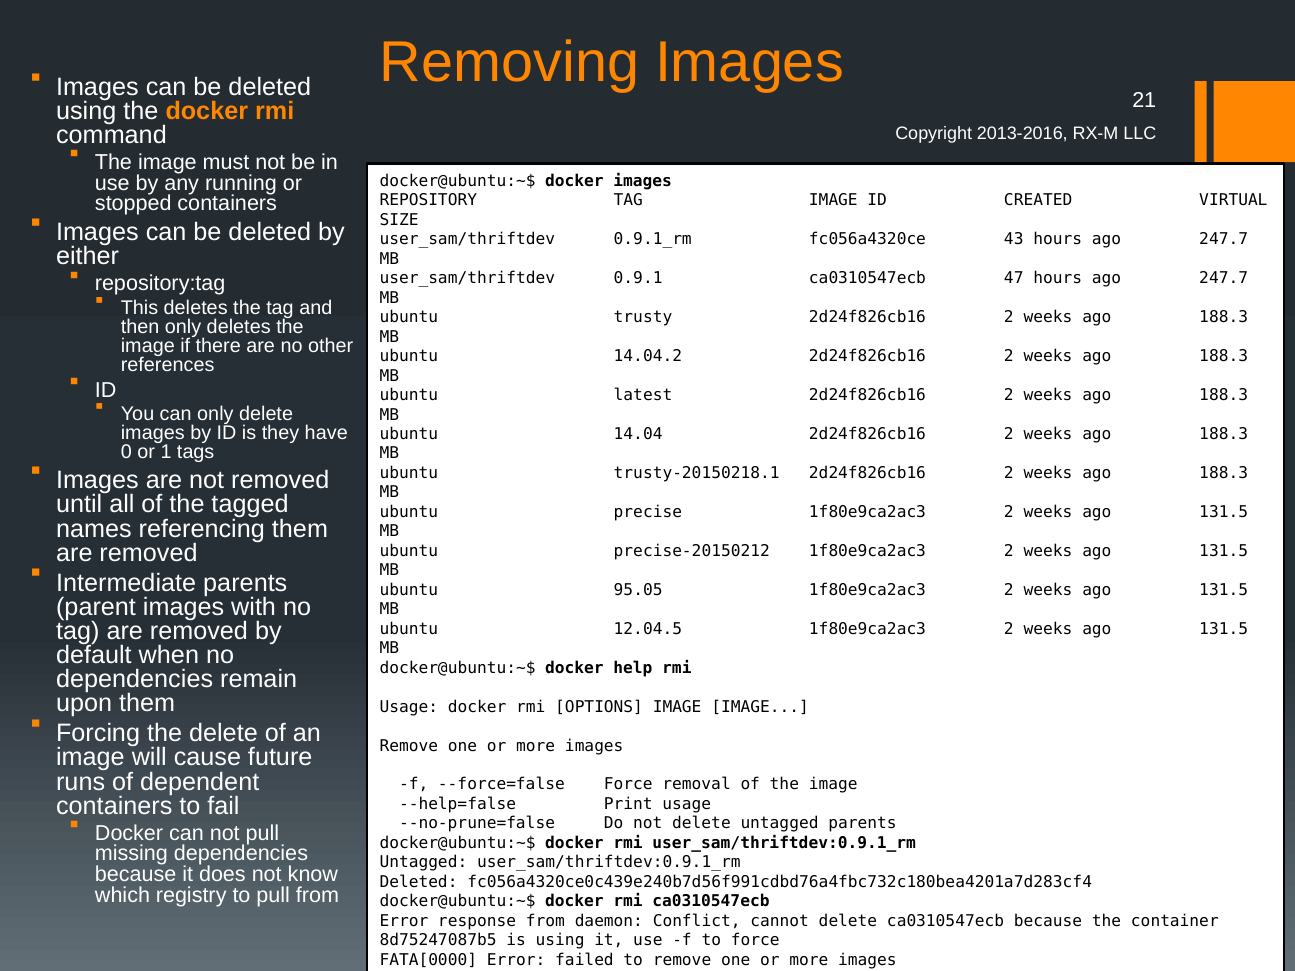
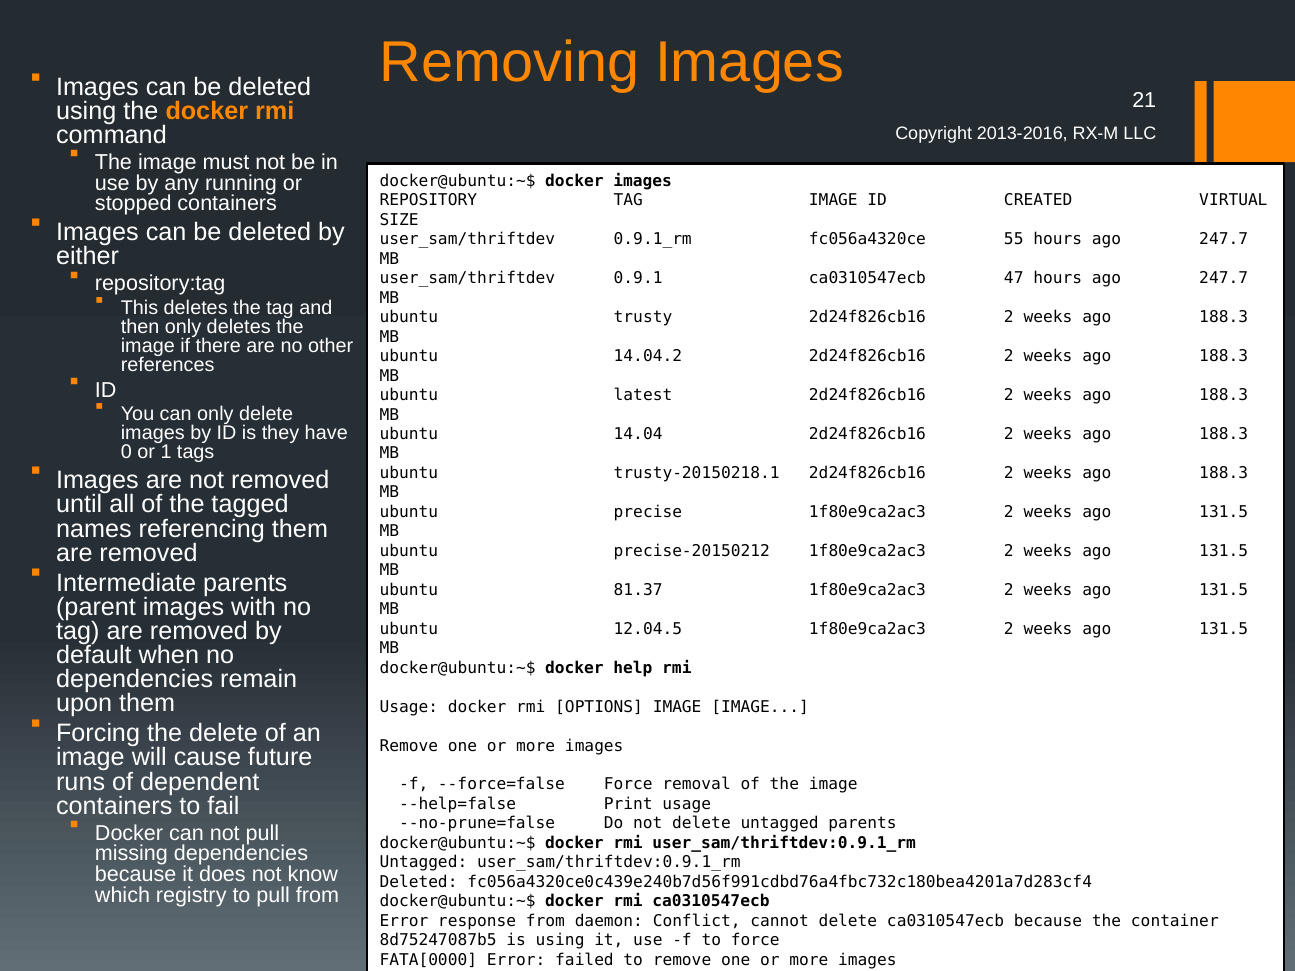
43: 43 -> 55
95.05: 95.05 -> 81.37
